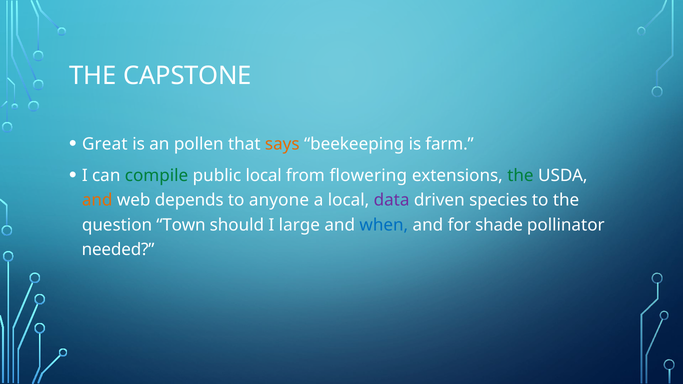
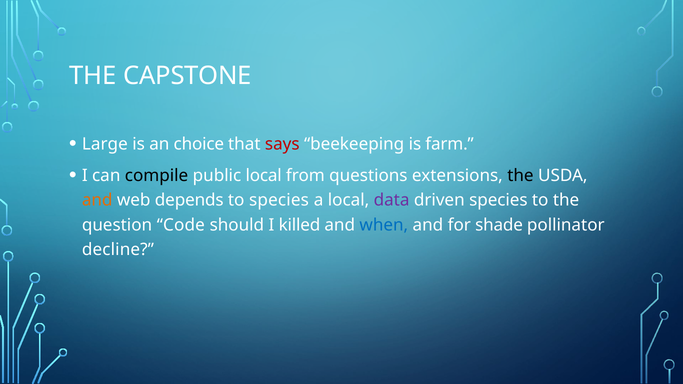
Great: Great -> Large
pollen: pollen -> choice
says colour: orange -> red
compile colour: green -> black
flowering: flowering -> questions
the at (520, 176) colour: green -> black
to anyone: anyone -> species
Town: Town -> Code
large: large -> killed
needed: needed -> decline
